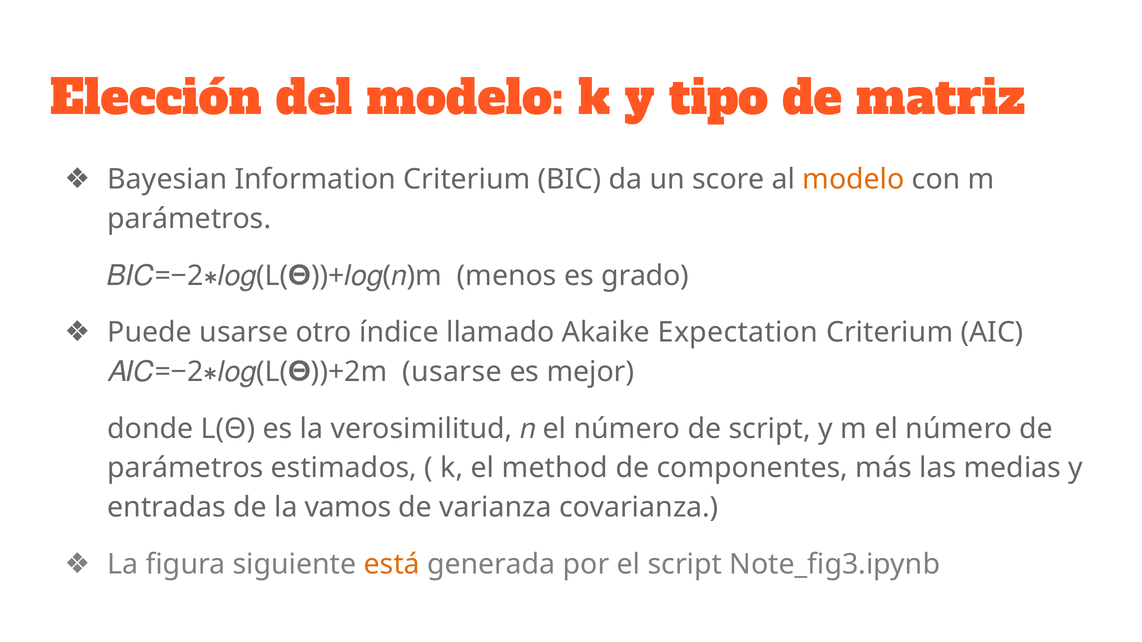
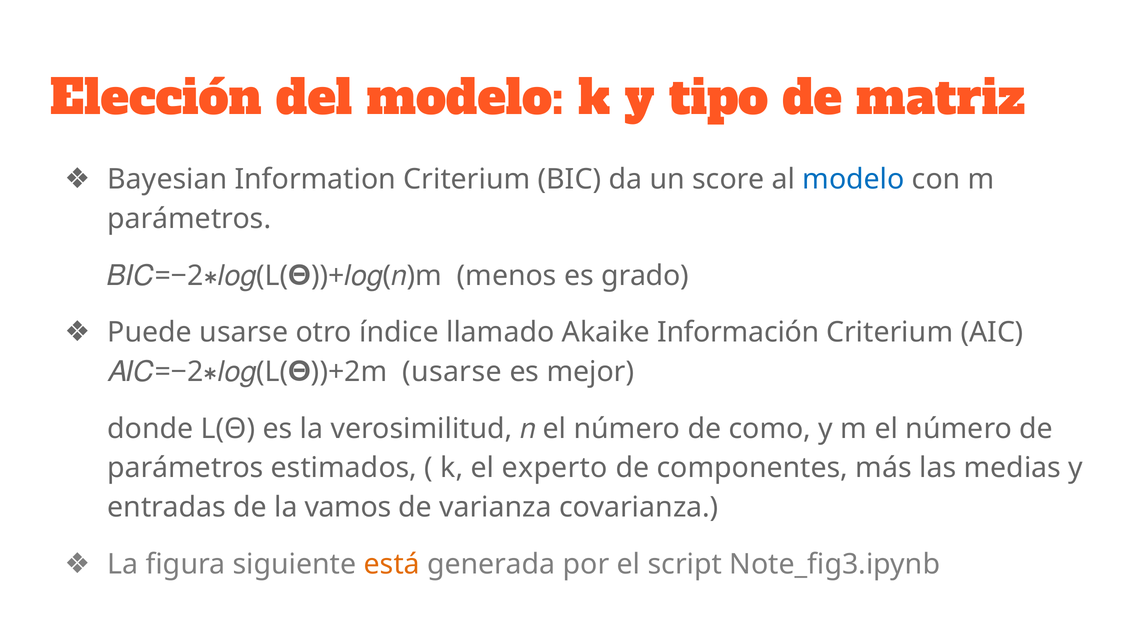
modelo at (853, 180) colour: orange -> blue
Expectation: Expectation -> Información
de script: script -> como
method: method -> experto
